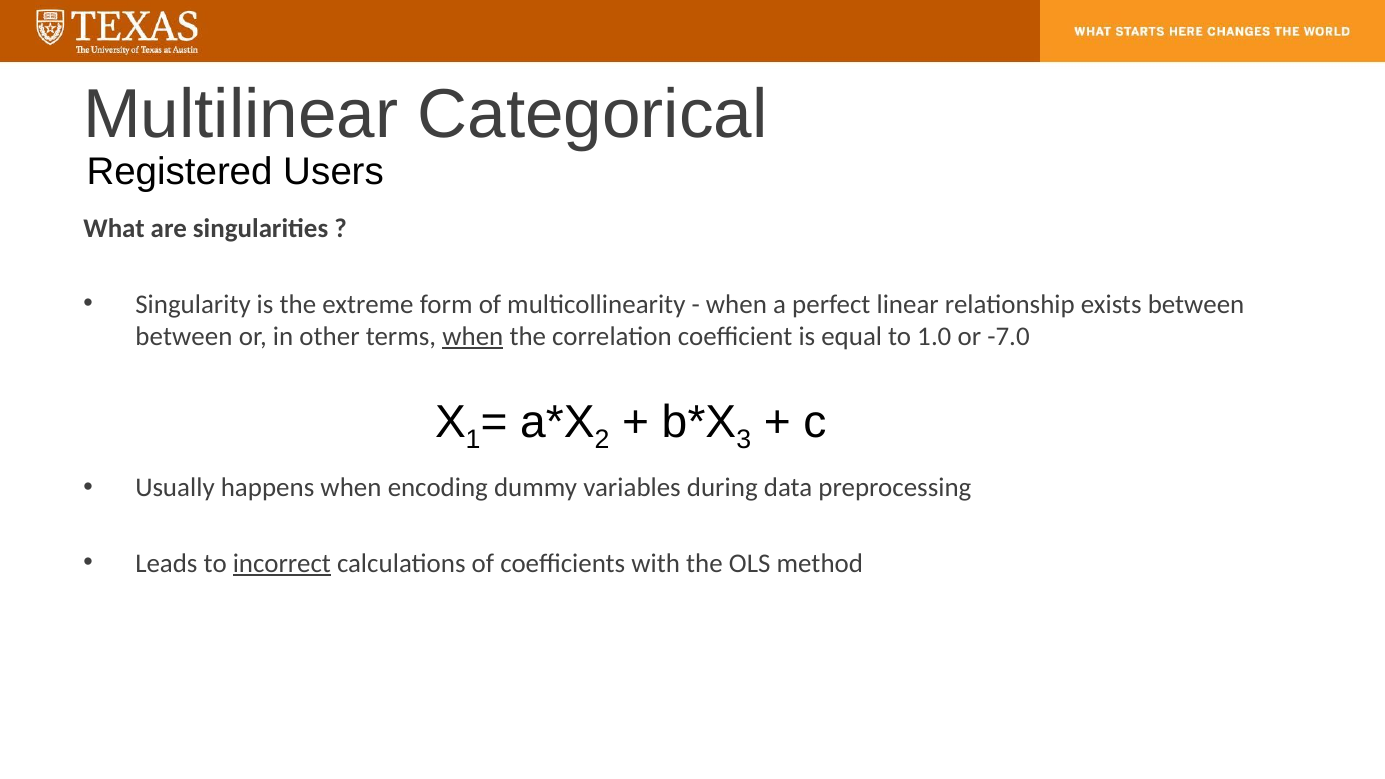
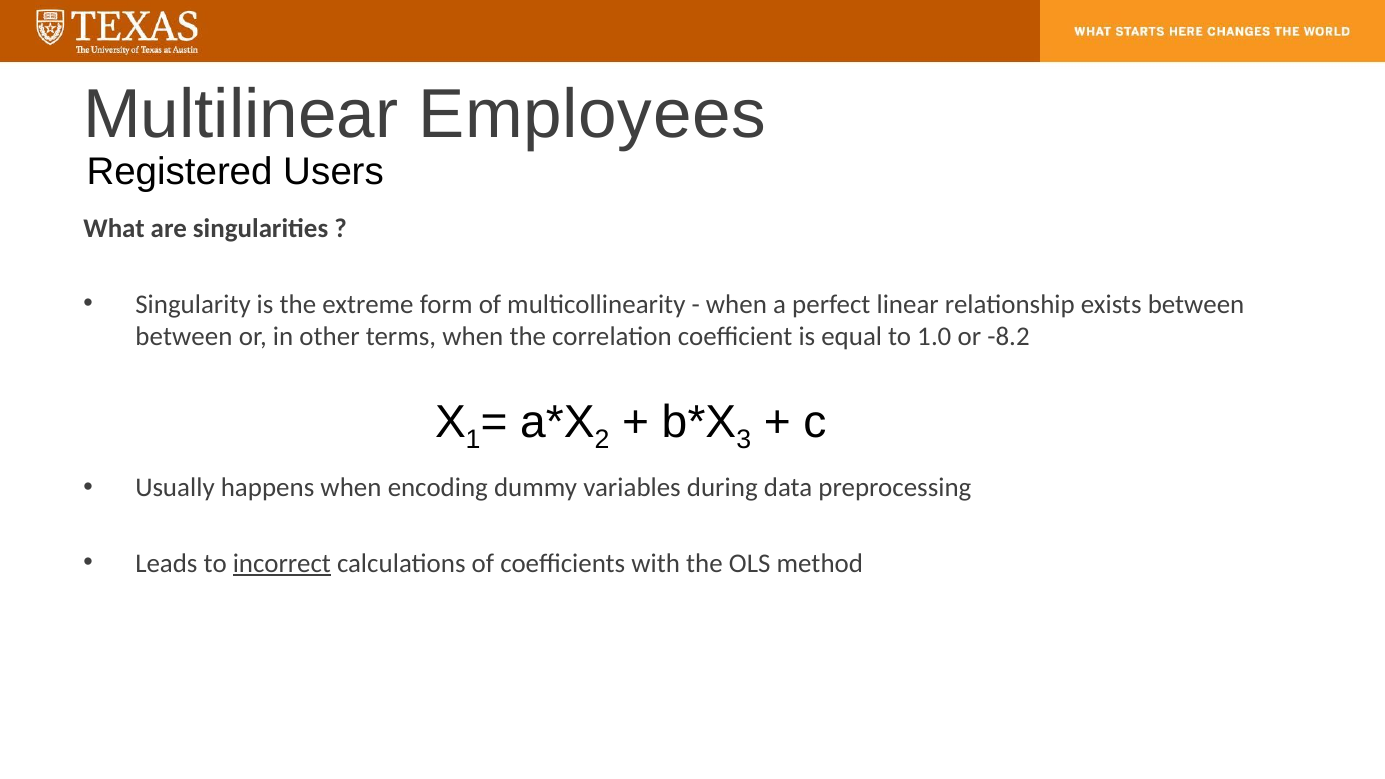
Categorical: Categorical -> Employees
when at (473, 337) underline: present -> none
-7.0: -7.0 -> -8.2
